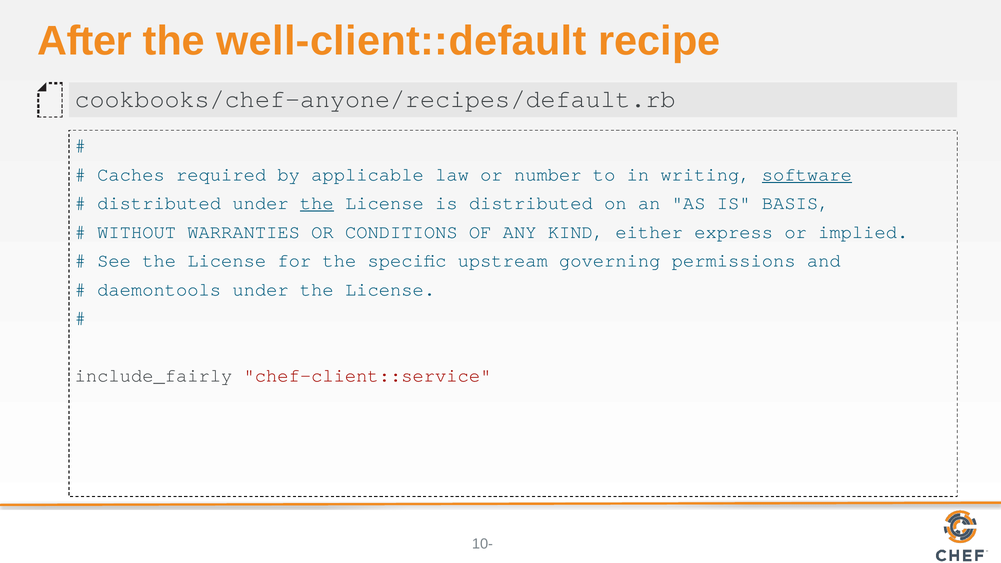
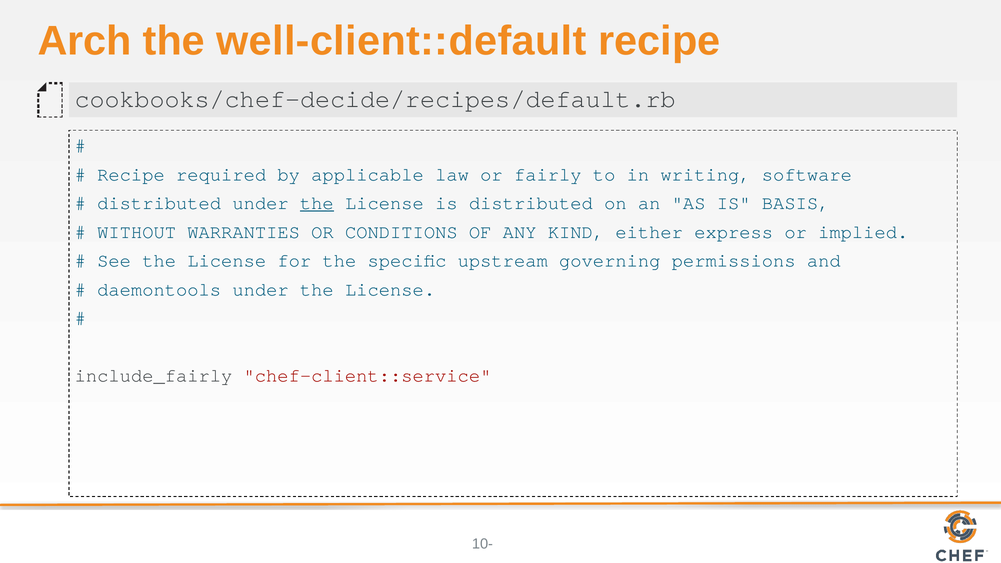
After: After -> Arch
cookbooks/chef-anyone/recipes/default.rb: cookbooks/chef-anyone/recipes/default.rb -> cookbooks/chef-decide/recipes/default.rb
Caches at (131, 174): Caches -> Recipe
number: number -> fairly
software underline: present -> none
